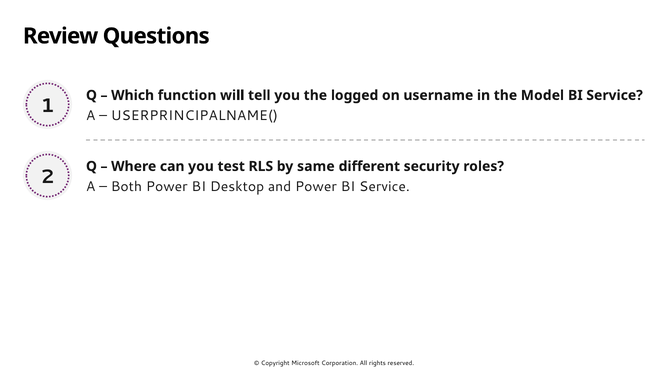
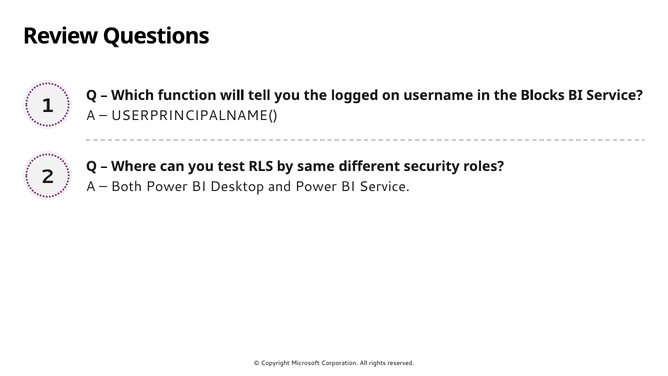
Model: Model -> Blocks
